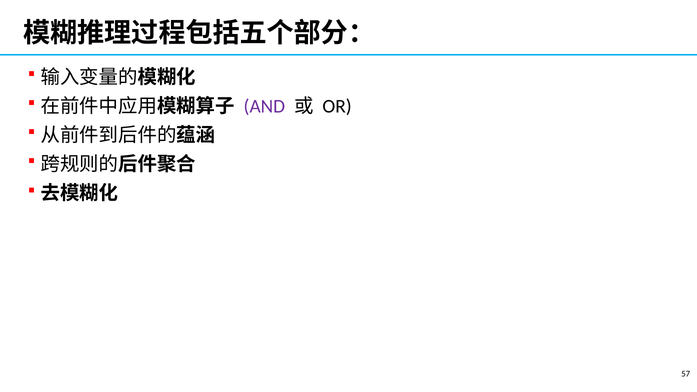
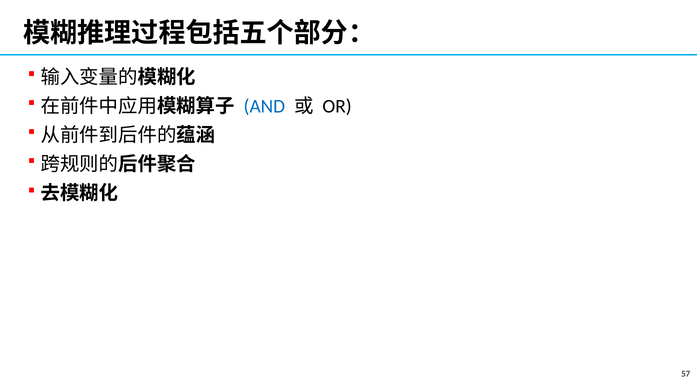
AND colour: purple -> blue
